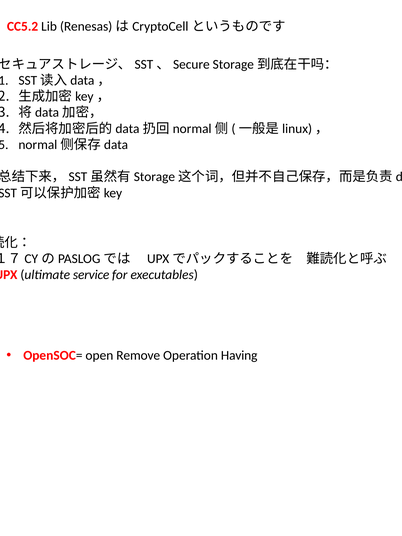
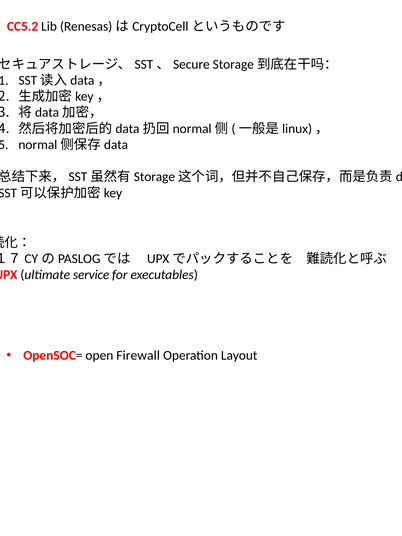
Remove: Remove -> Firewall
Having: Having -> Layout
